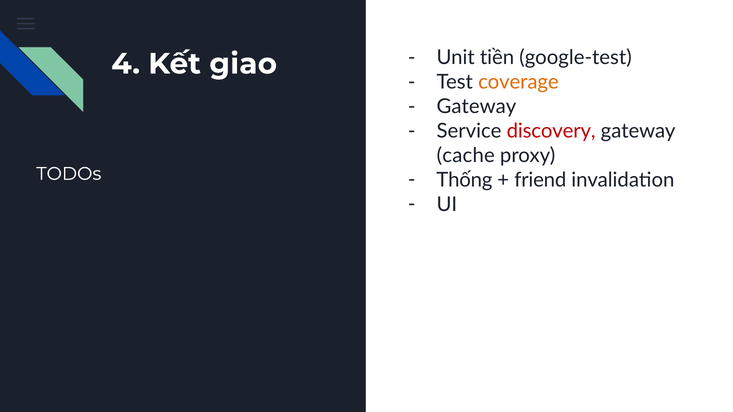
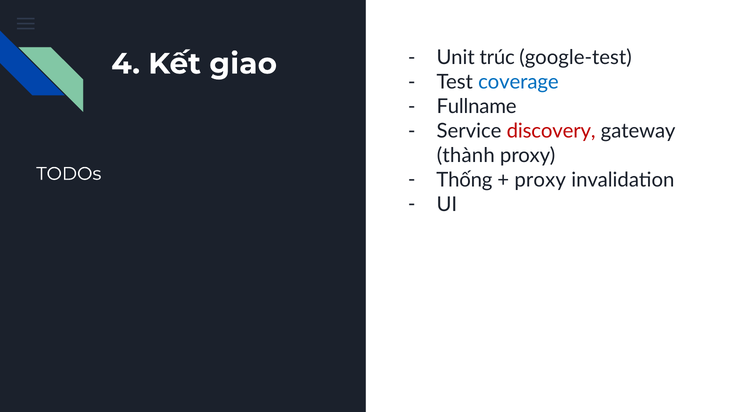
tiền: tiền -> trúc
coverage colour: orange -> blue
Gateway at (476, 107): Gateway -> Fullname
cache: cache -> thành
friend at (540, 180): friend -> proxy
